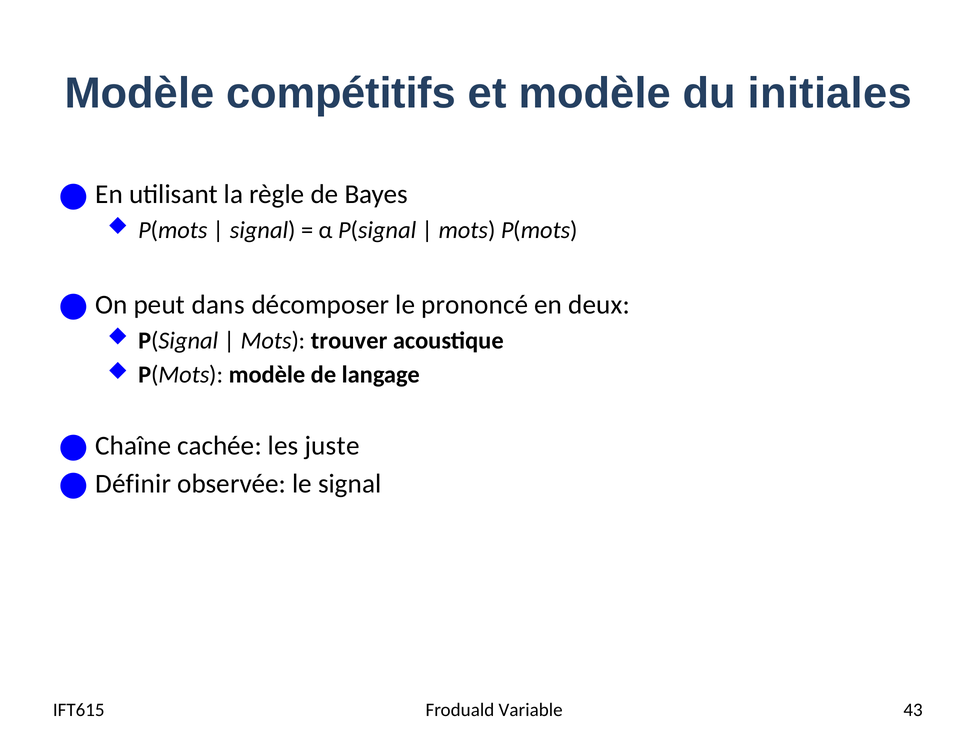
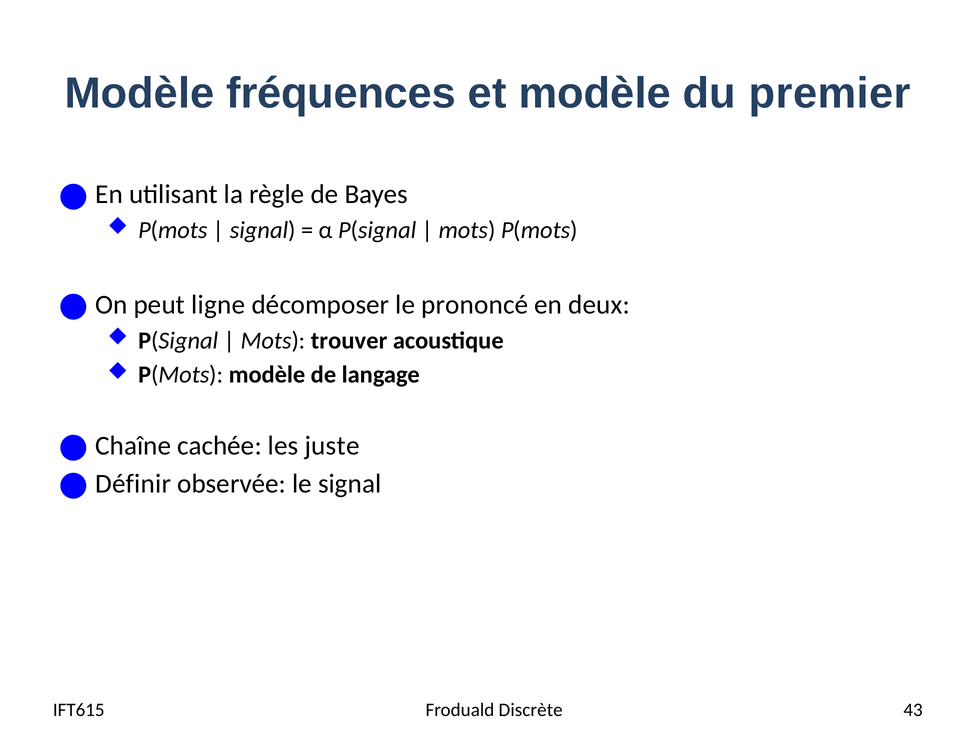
compétitifs: compétitifs -> fréquences
initiales: initiales -> premier
dans: dans -> ligne
Variable: Variable -> Discrète
